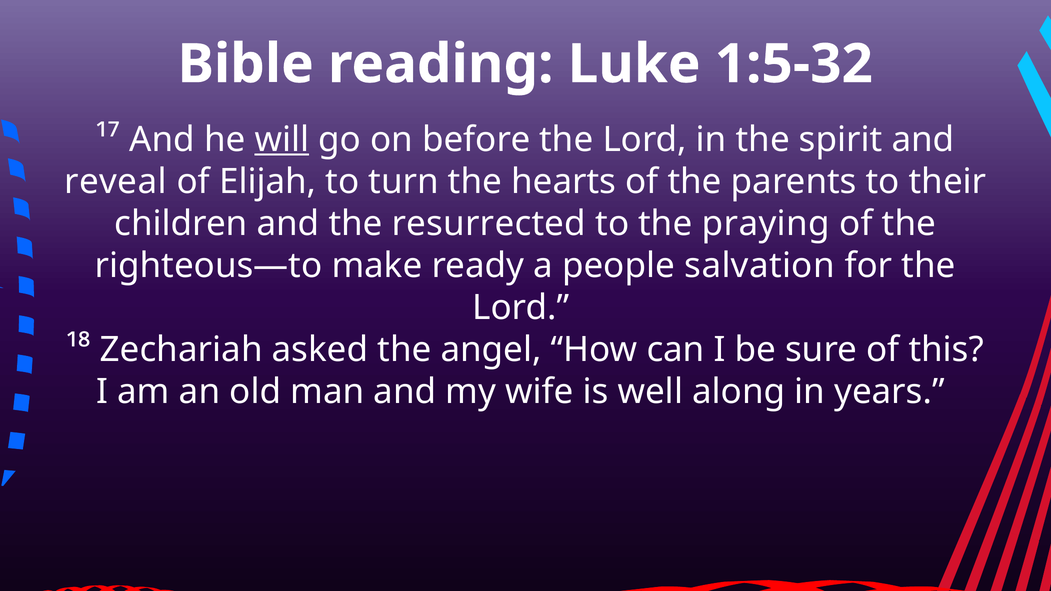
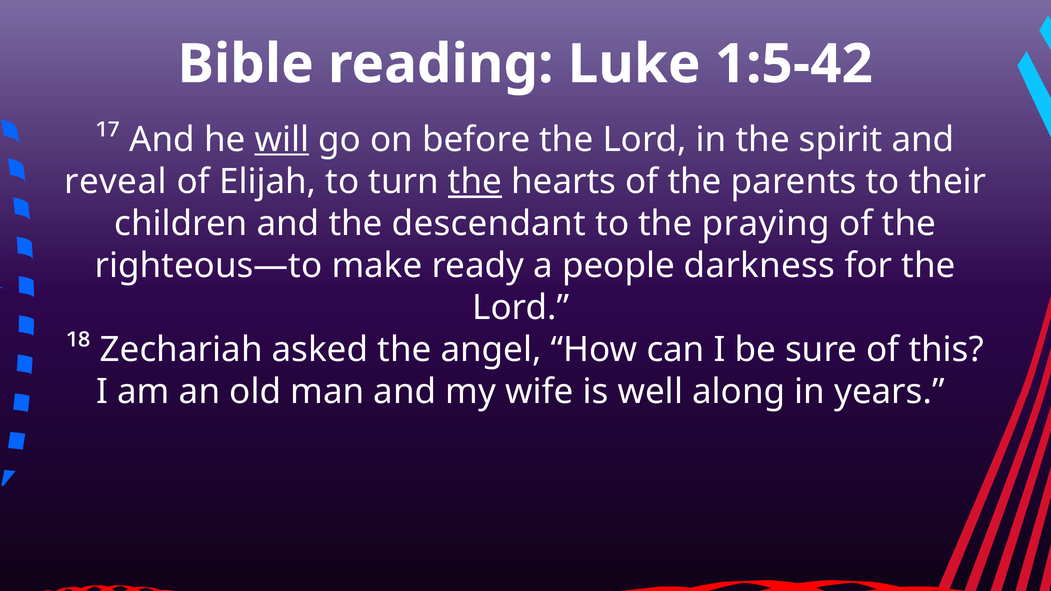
1:5-32: 1:5-32 -> 1:5-42
the at (475, 182) underline: none -> present
resurrected: resurrected -> descendant
salvation: salvation -> darkness
